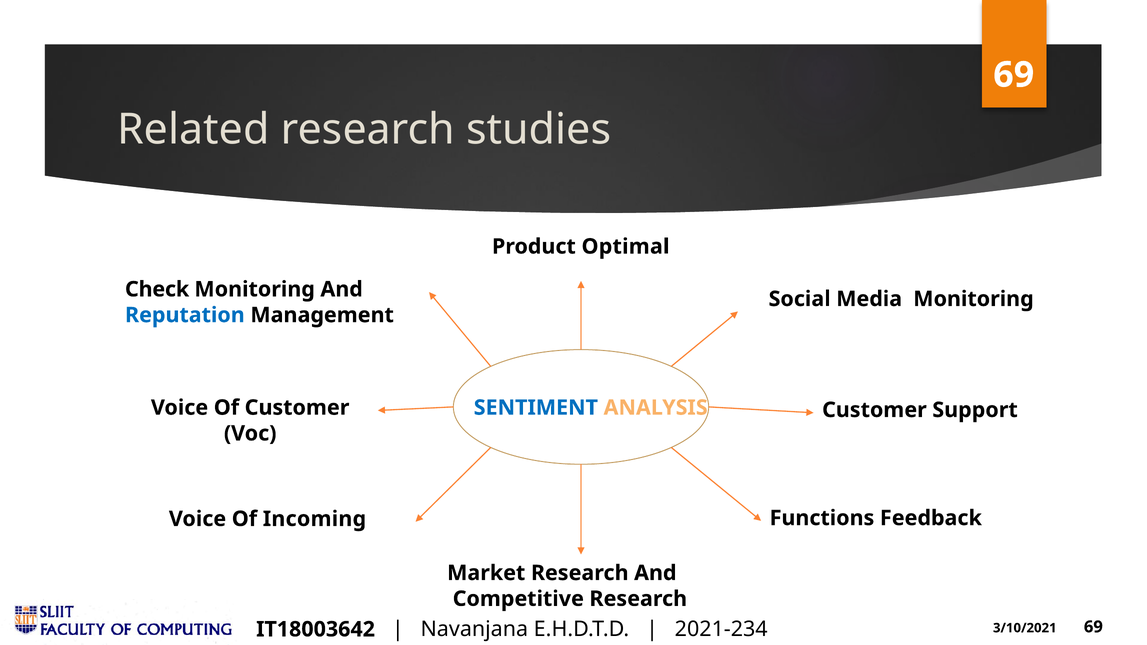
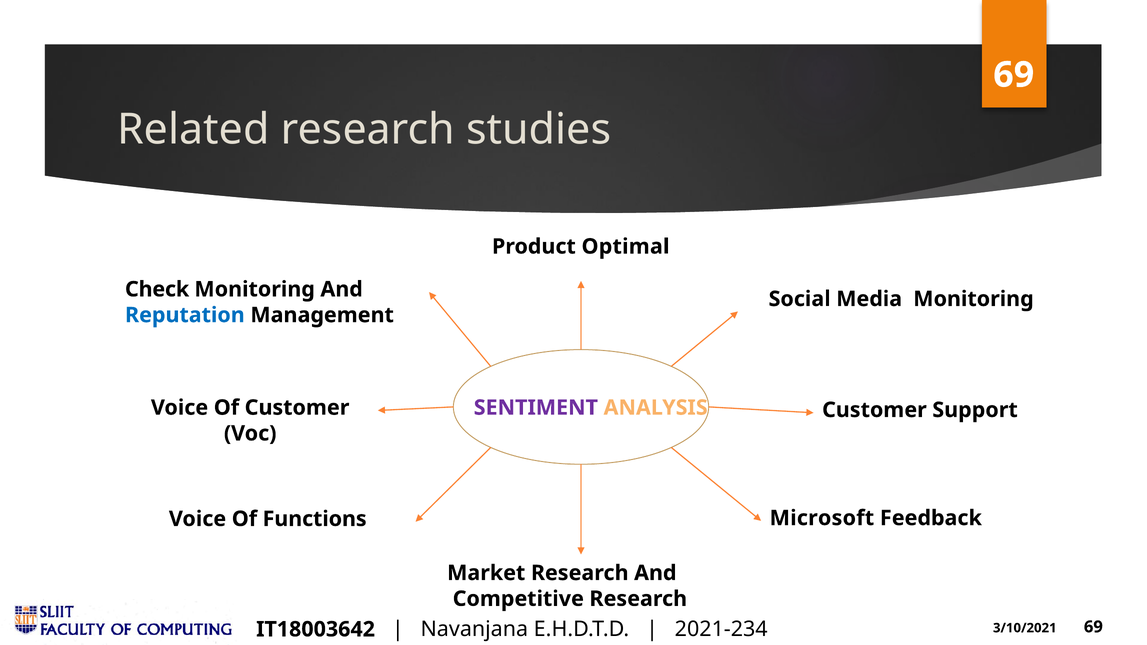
SENTIMENT colour: blue -> purple
Functions: Functions -> Microsoft
Incoming: Incoming -> Functions
